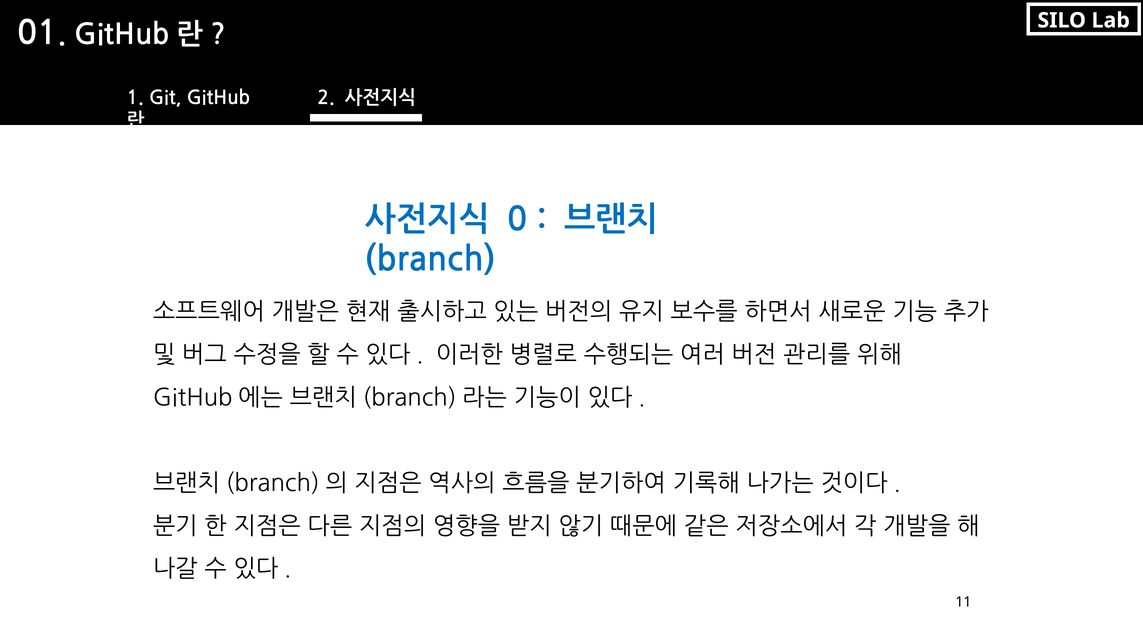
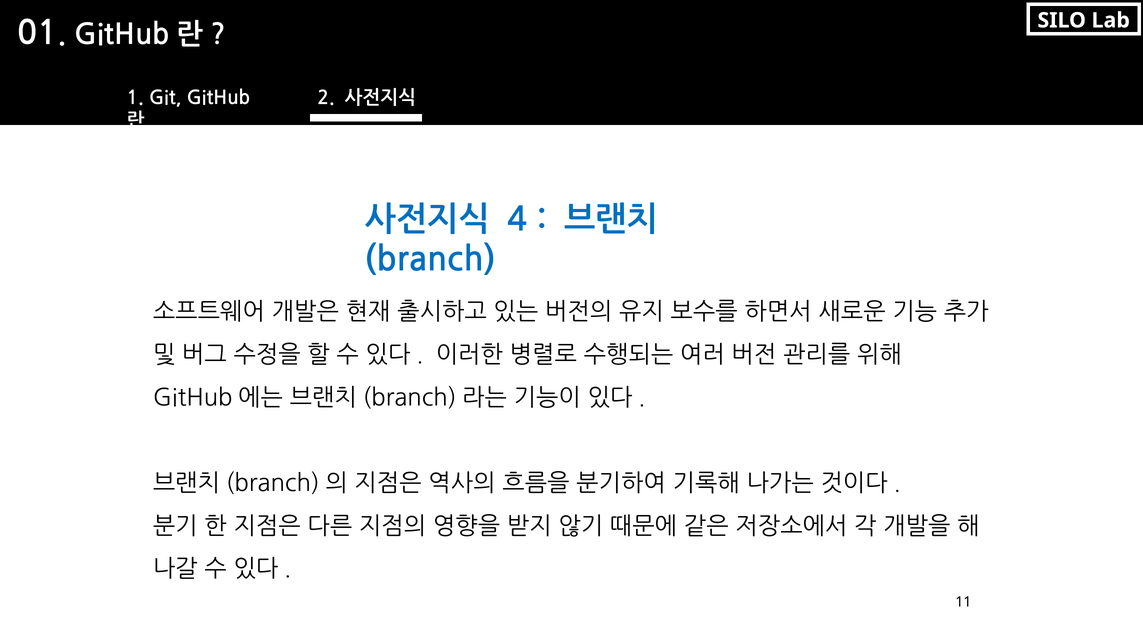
0: 0 -> 4
